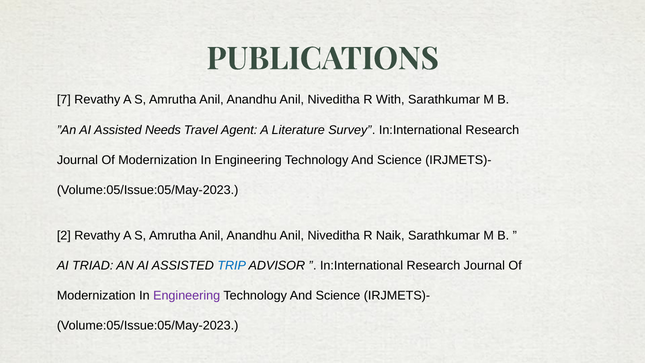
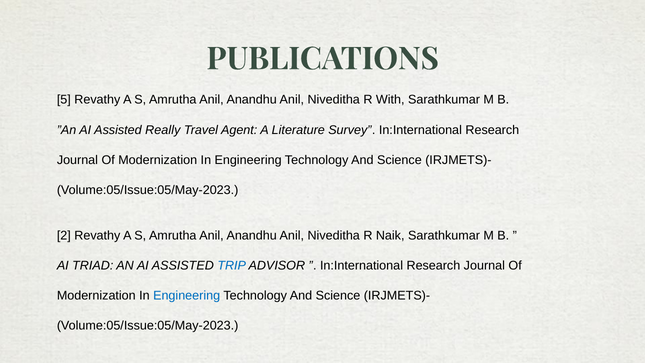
7: 7 -> 5
Needs: Needs -> Really
Engineering at (187, 295) colour: purple -> blue
